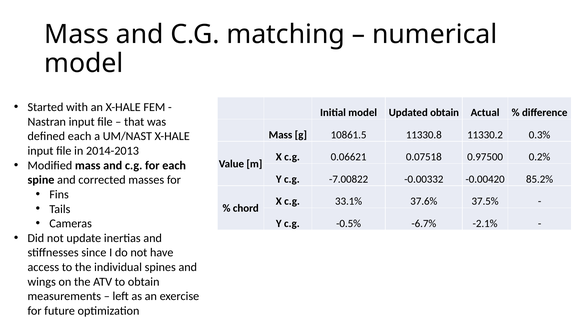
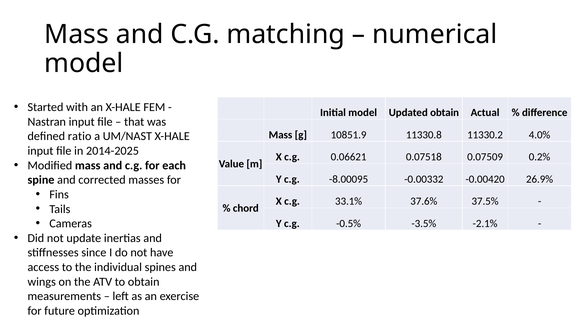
10861.5: 10861.5 -> 10851.9
0.3%: 0.3% -> 4.0%
defined each: each -> ratio
2014-2013: 2014-2013 -> 2014-2025
0.97500: 0.97500 -> 0.07509
-7.00822: -7.00822 -> -8.00095
85.2%: 85.2% -> 26.9%
-6.7%: -6.7% -> -3.5%
